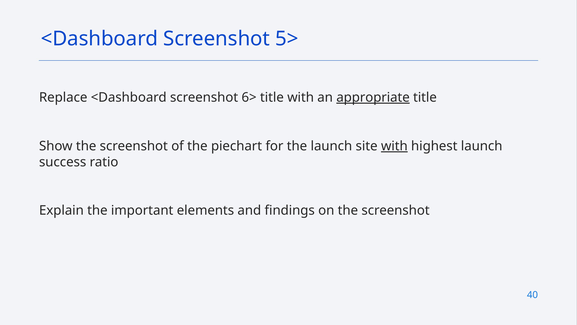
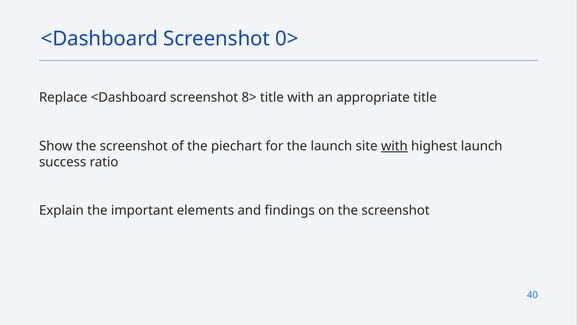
5>: 5> -> 0>
6>: 6> -> 8>
appropriate underline: present -> none
